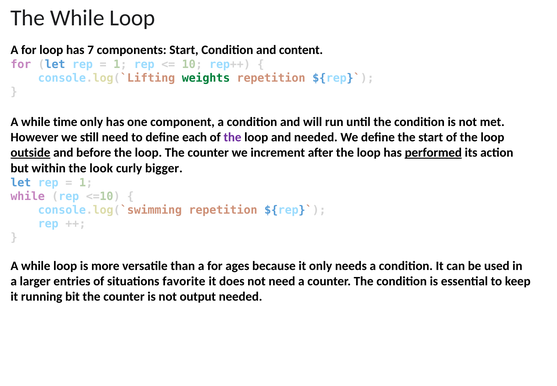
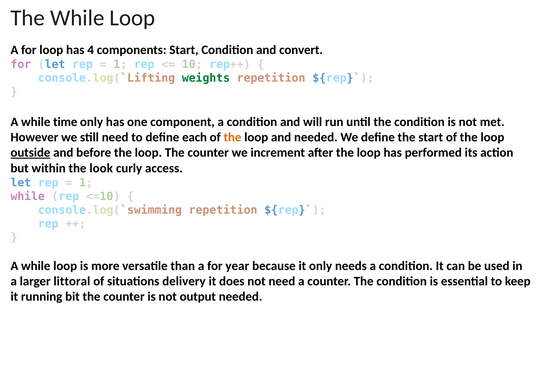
7: 7 -> 4
content: content -> convert
the at (233, 137) colour: purple -> orange
performed underline: present -> none
bigger: bigger -> access
ages: ages -> year
entries: entries -> littoral
favorite: favorite -> delivery
